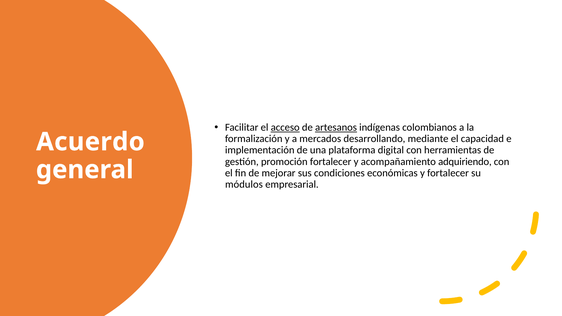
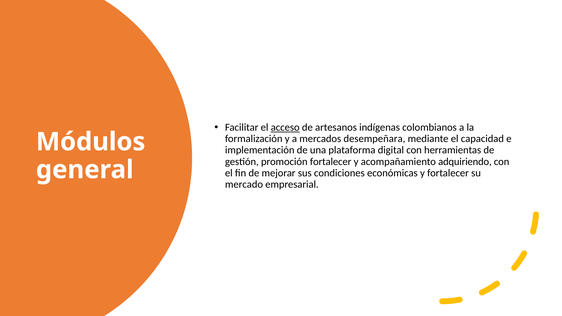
artesanos underline: present -> none
desarrollando: desarrollando -> desempeñara
Acuerdo: Acuerdo -> Módulos
módulos: módulos -> mercado
